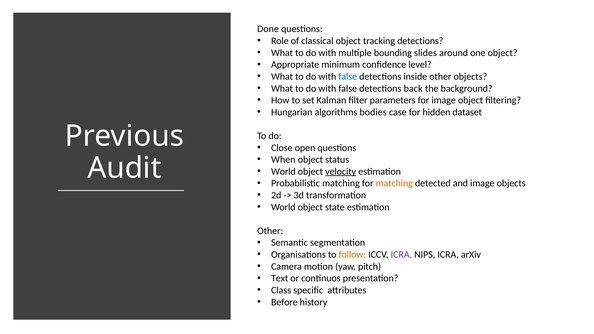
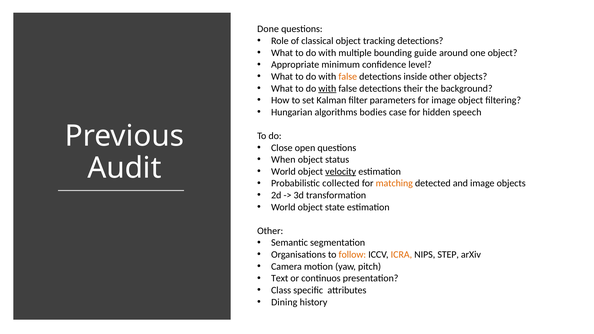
slides: slides -> guide
false at (348, 77) colour: blue -> orange
with at (327, 88) underline: none -> present
back: back -> their
dataset: dataset -> speech
Probabilistic matching: matching -> collected
ICRA at (401, 255) colour: purple -> orange
NIPS ICRA: ICRA -> STEP
Before: Before -> Dining
